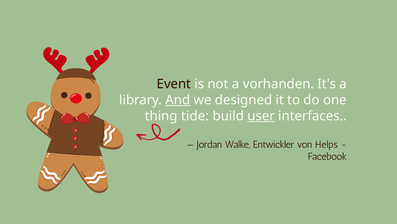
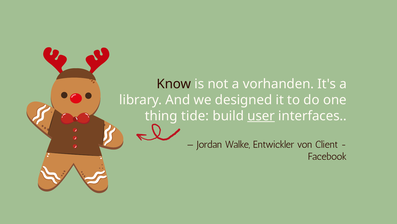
Event: Event -> Know
And underline: present -> none
Helps: Helps -> Client
